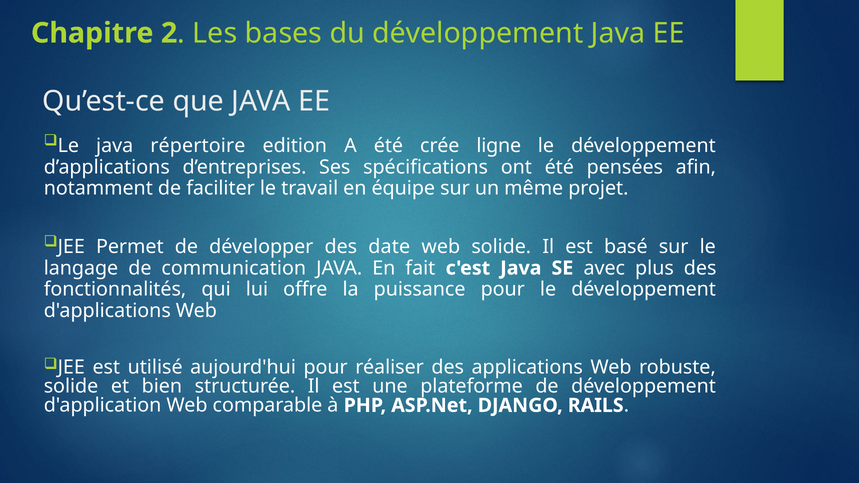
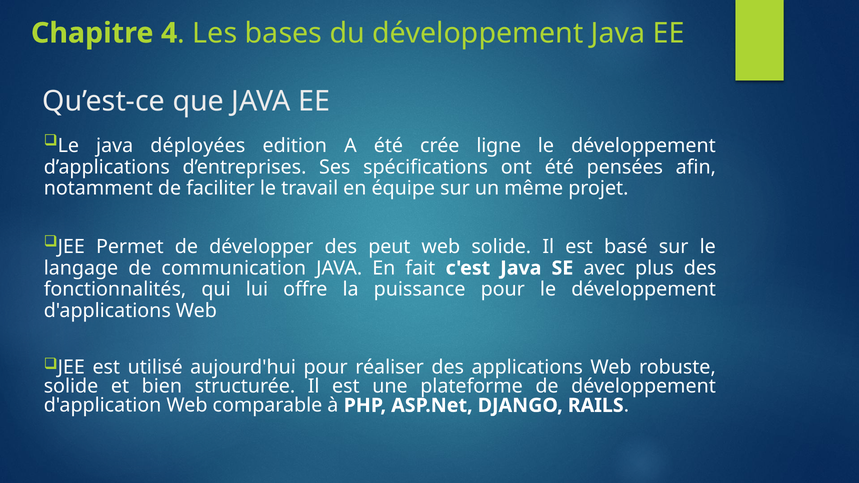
2: 2 -> 4
répertoire: répertoire -> déployées
date: date -> peut
